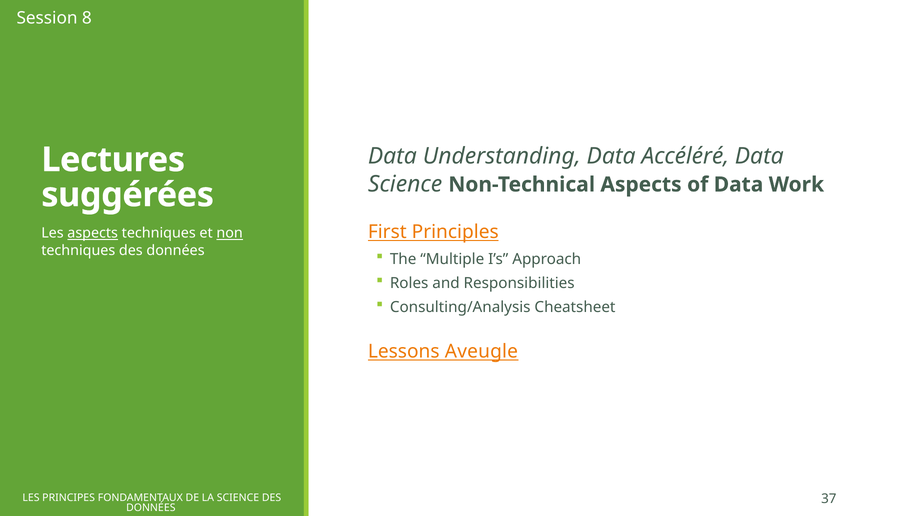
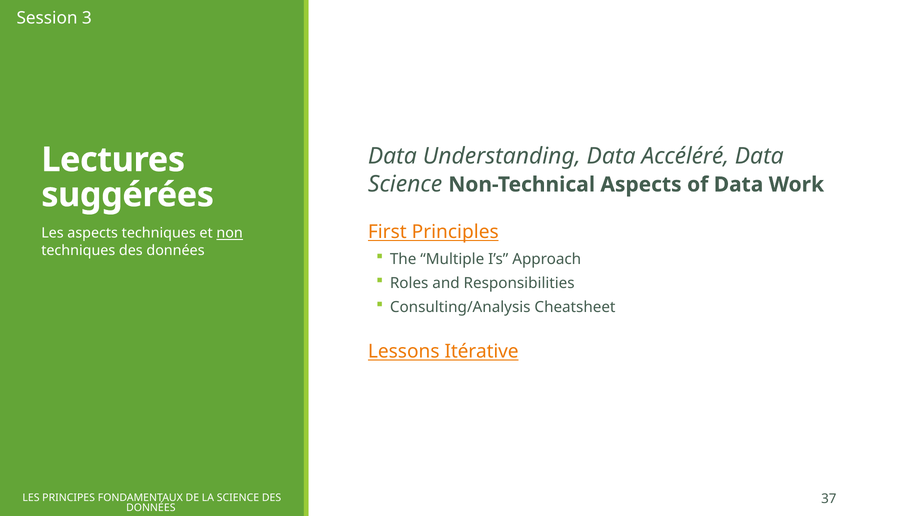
8: 8 -> 3
aspects at (93, 233) underline: present -> none
Aveugle: Aveugle -> Itérative
